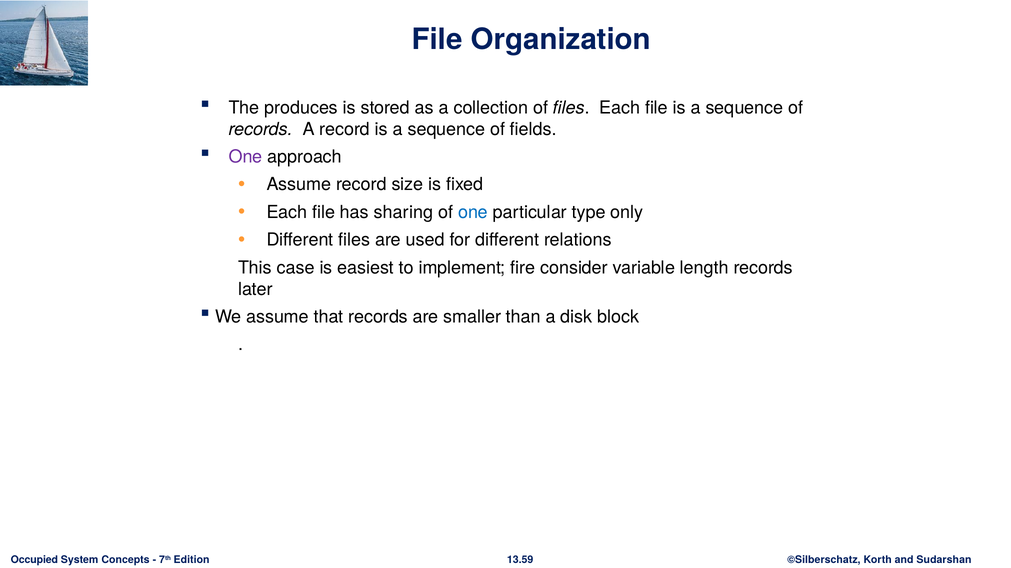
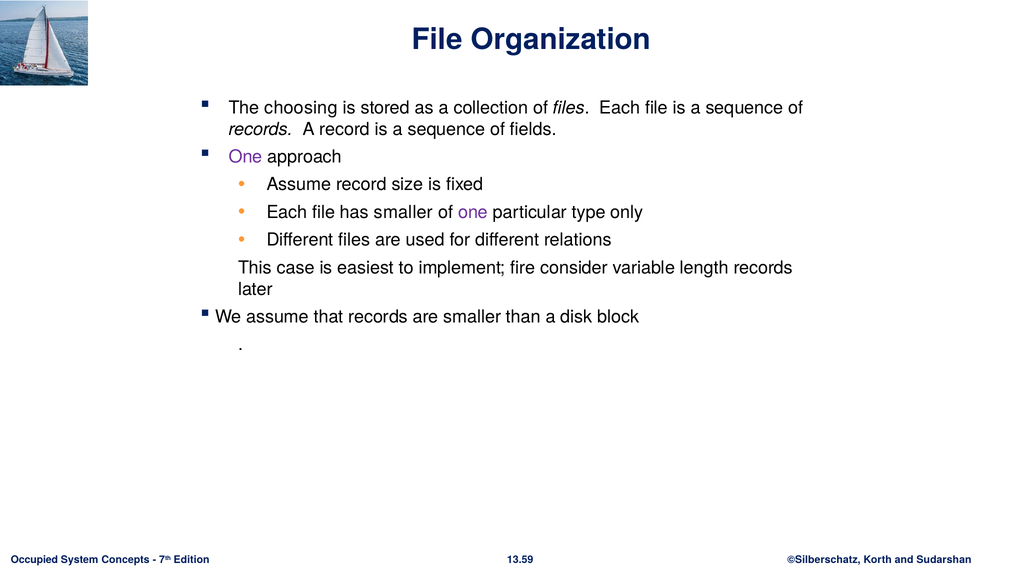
produces: produces -> choosing
has sharing: sharing -> smaller
one at (473, 212) colour: blue -> purple
